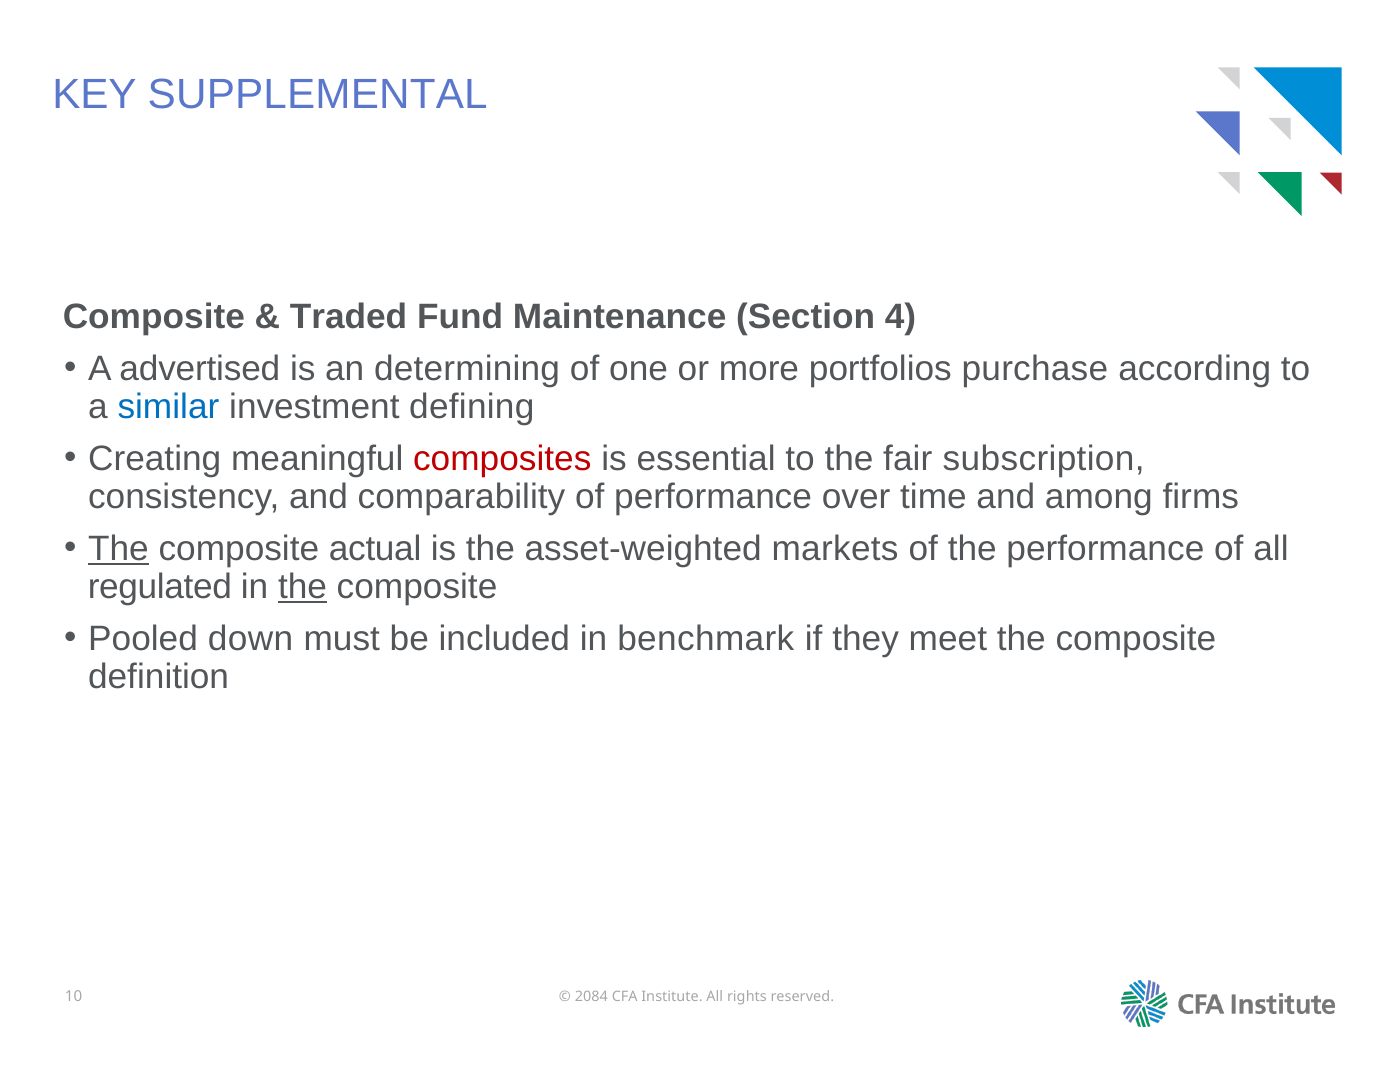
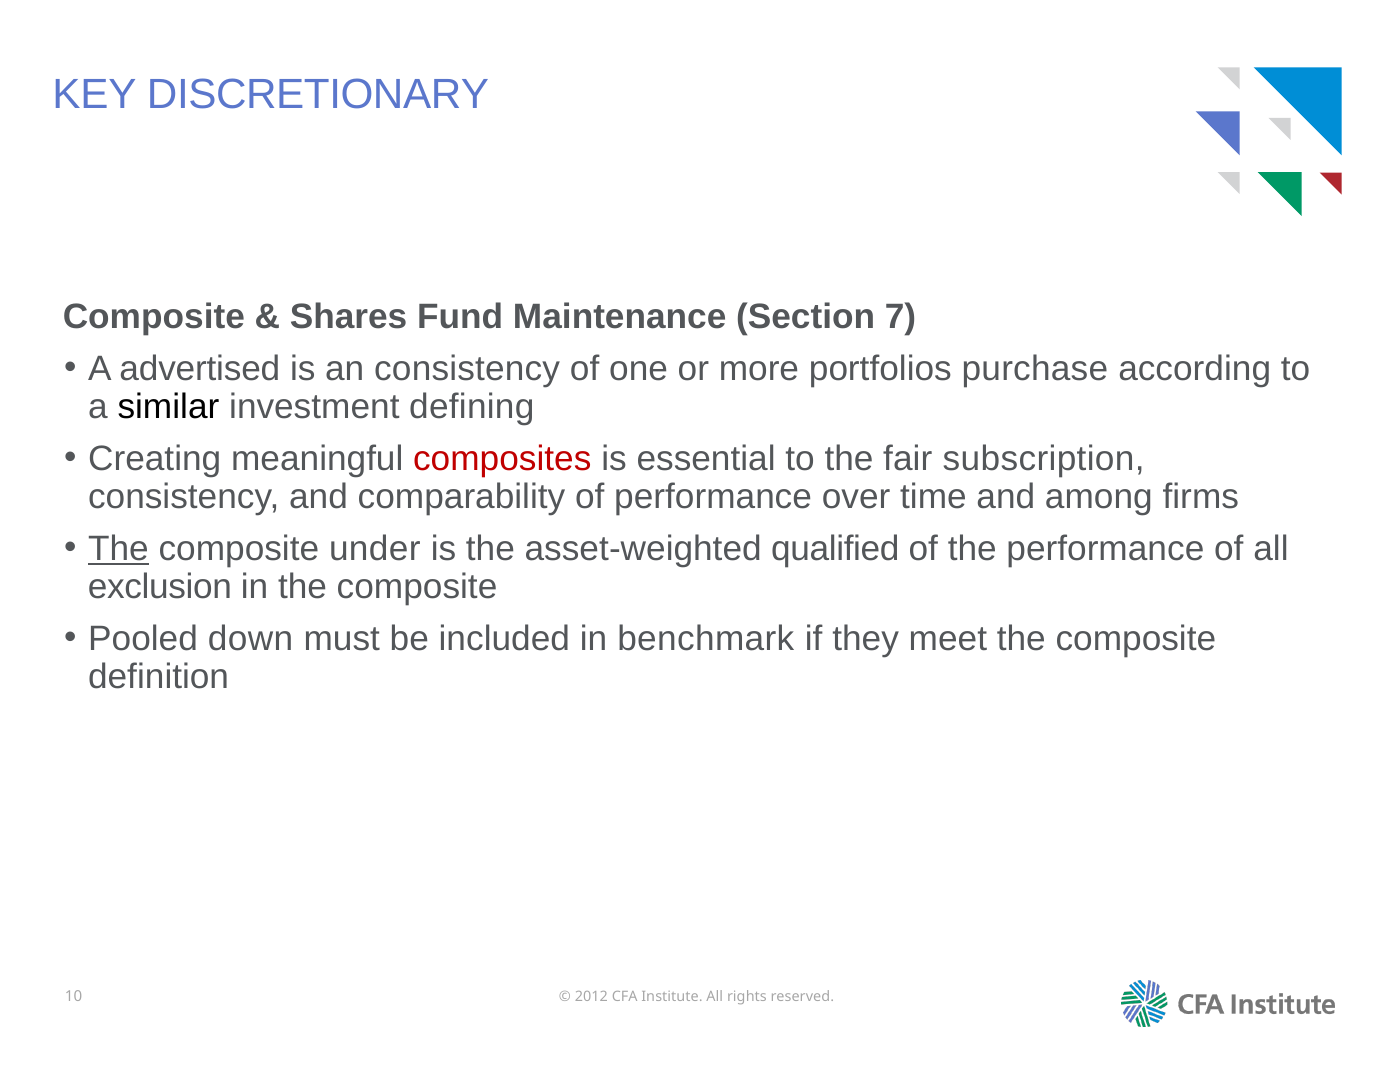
SUPPLEMENTAL: SUPPLEMENTAL -> DISCRETIONARY
Traded: Traded -> Shares
4: 4 -> 7
an determining: determining -> consistency
similar colour: blue -> black
actual: actual -> under
markets: markets -> qualified
regulated: regulated -> exclusion
the at (302, 587) underline: present -> none
2084: 2084 -> 2012
